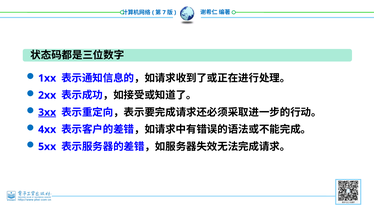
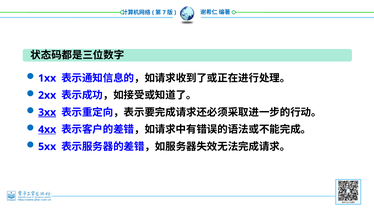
4xx underline: none -> present
